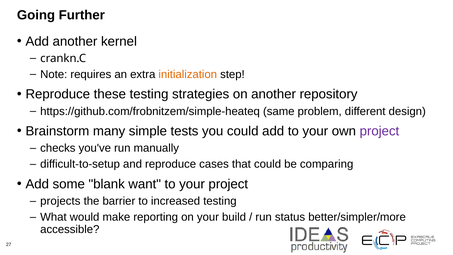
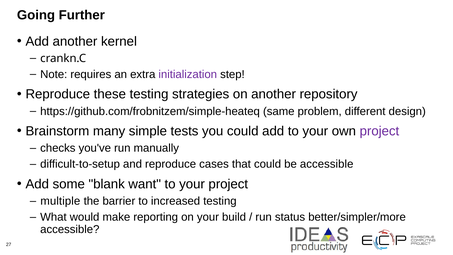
initialization colour: orange -> purple
be comparing: comparing -> accessible
projects: projects -> multiple
